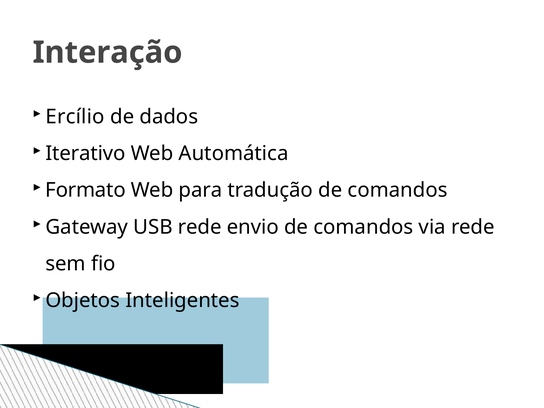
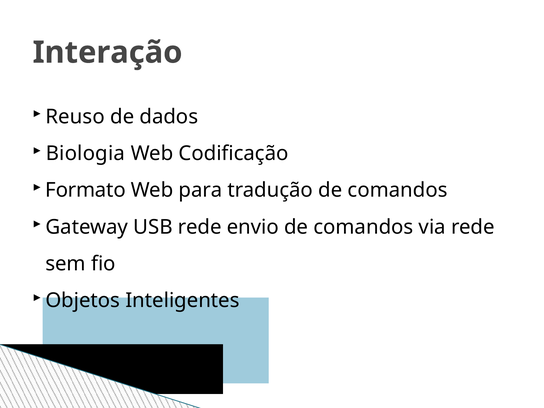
Ercílio: Ercílio -> Reuso
Iterativo: Iterativo -> Biologia
Automática: Automática -> Codificação
